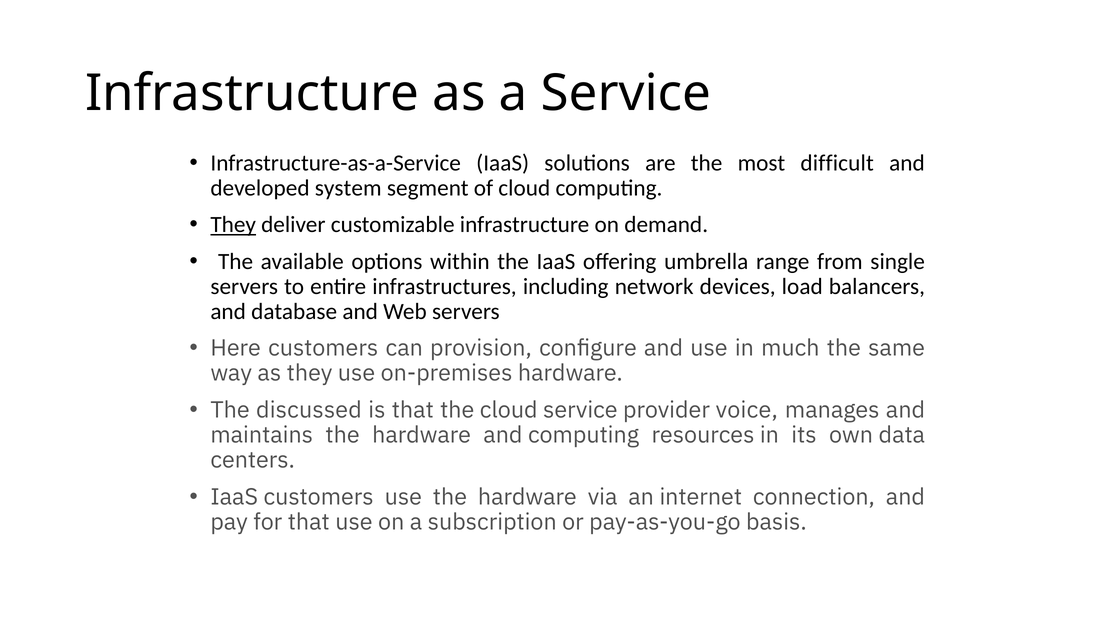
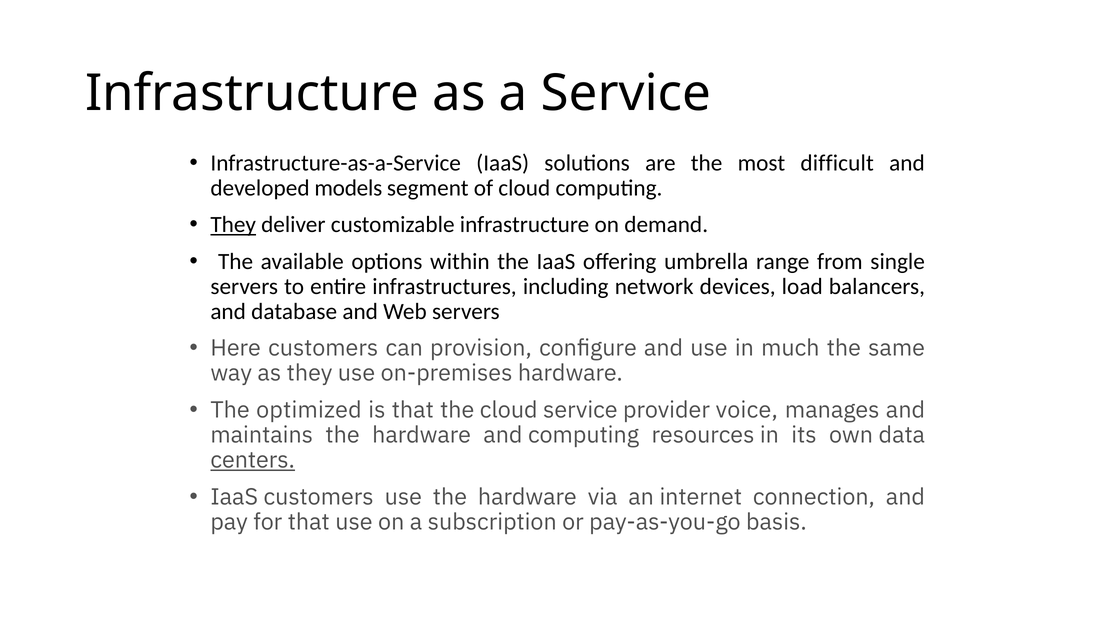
system: system -> models
discussed: discussed -> optimized
centers underline: none -> present
